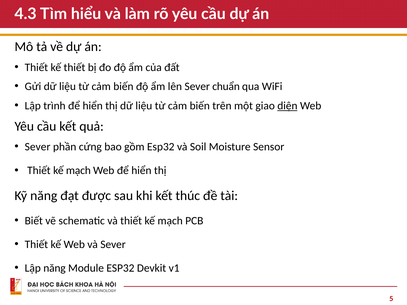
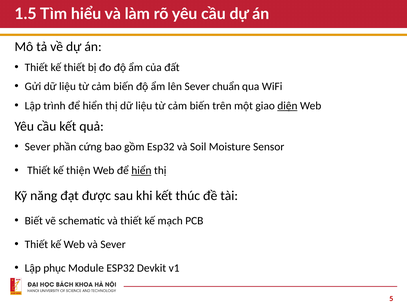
4.3: 4.3 -> 1.5
mạch at (78, 171): mạch -> thiện
hiển at (141, 171) underline: none -> present
Lập năng: năng -> phục
